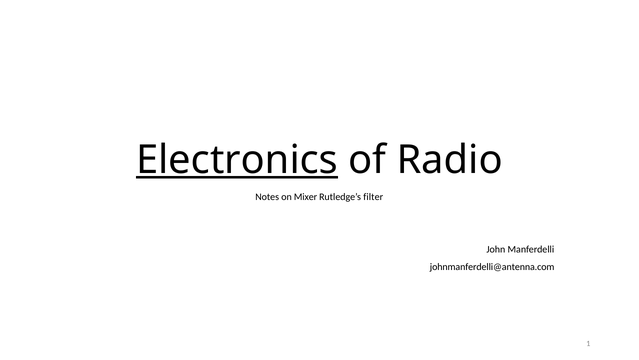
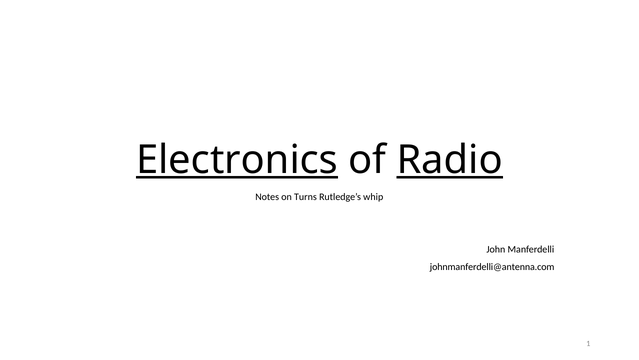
Radio underline: none -> present
Mixer: Mixer -> Turns
filter: filter -> whip
